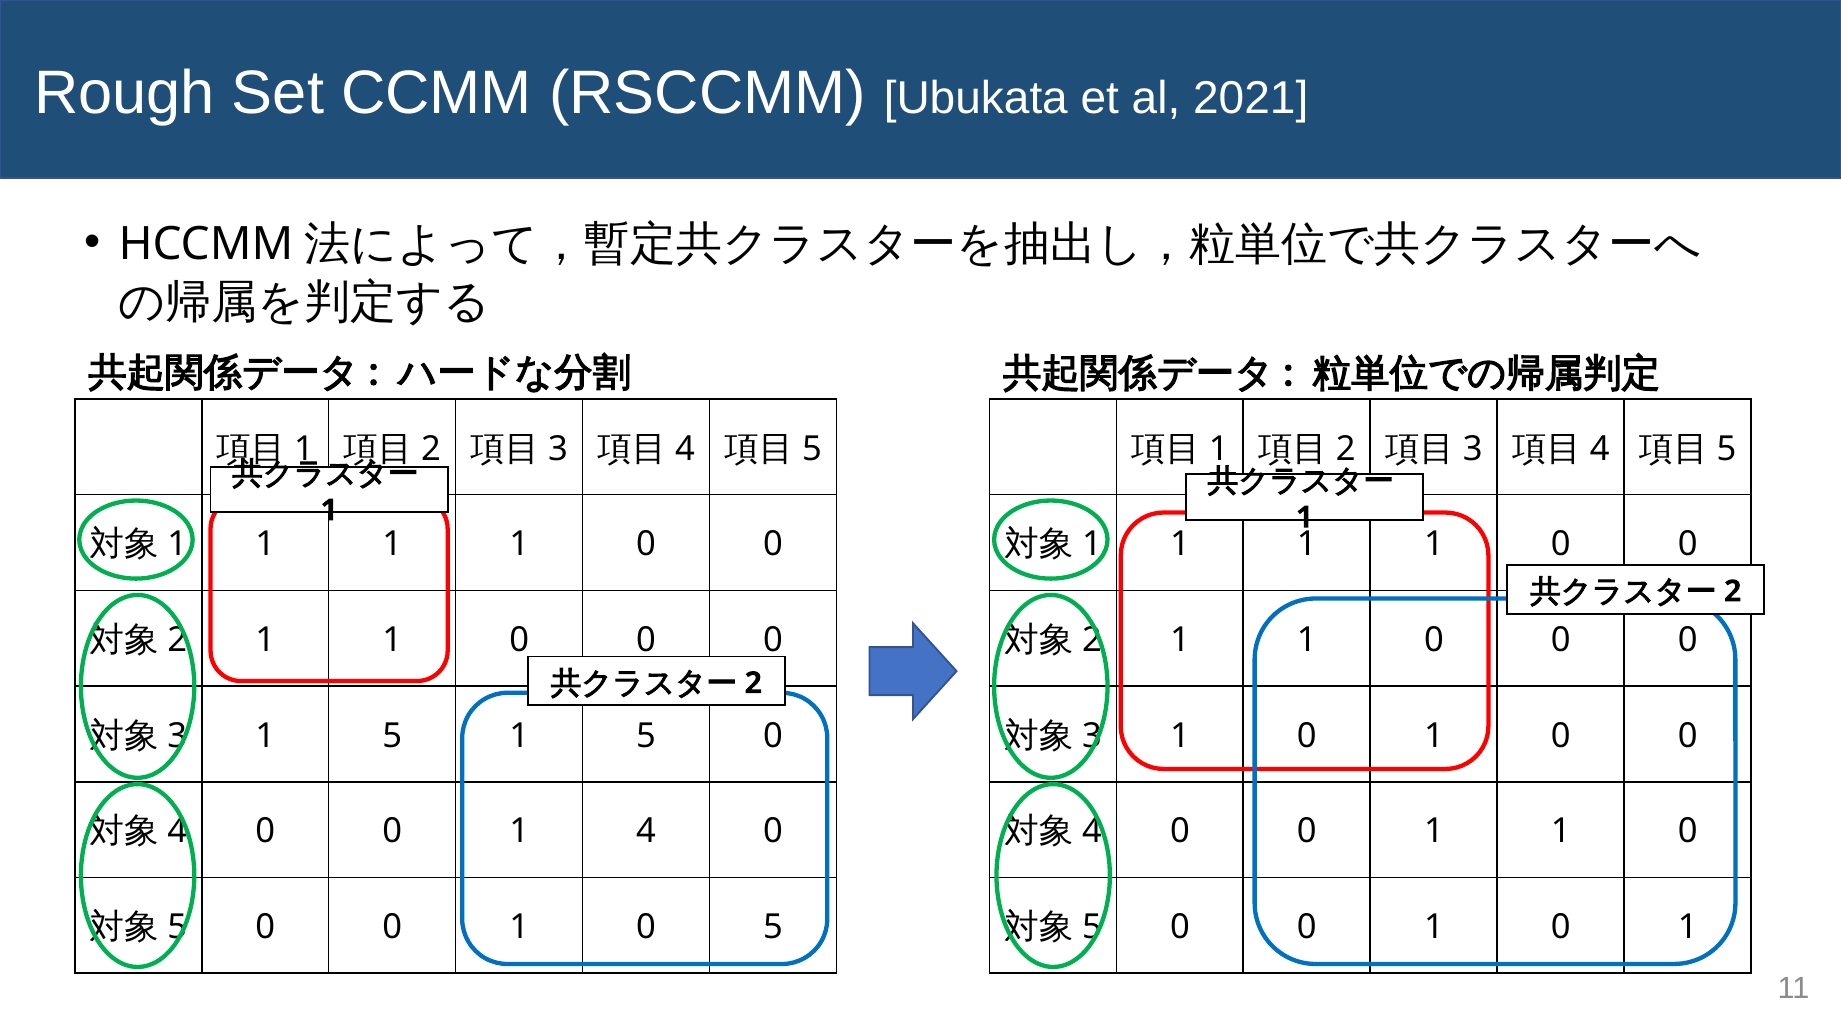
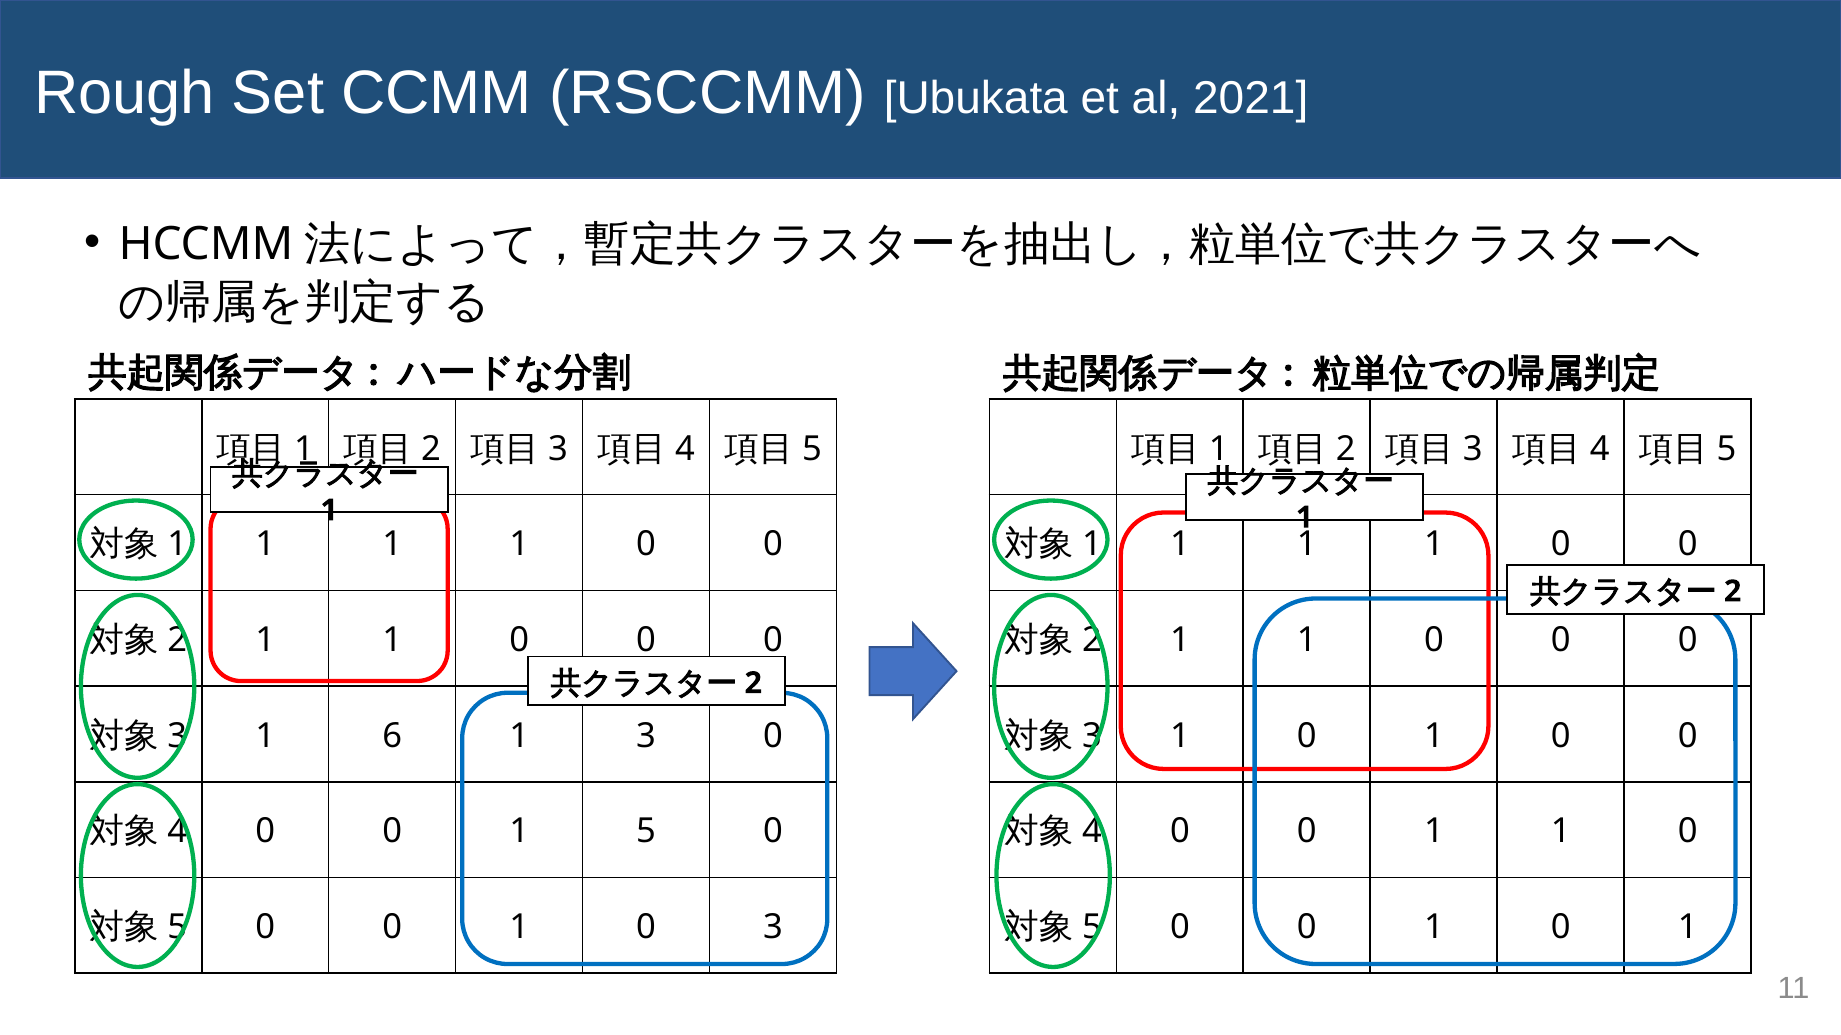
5 at (392, 736): 5 -> 6
5 at (646, 736): 5 -> 3
1 4: 4 -> 5
0 5: 5 -> 3
